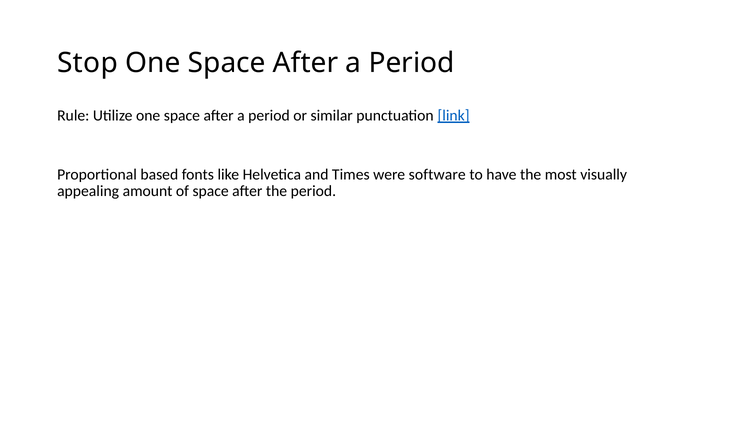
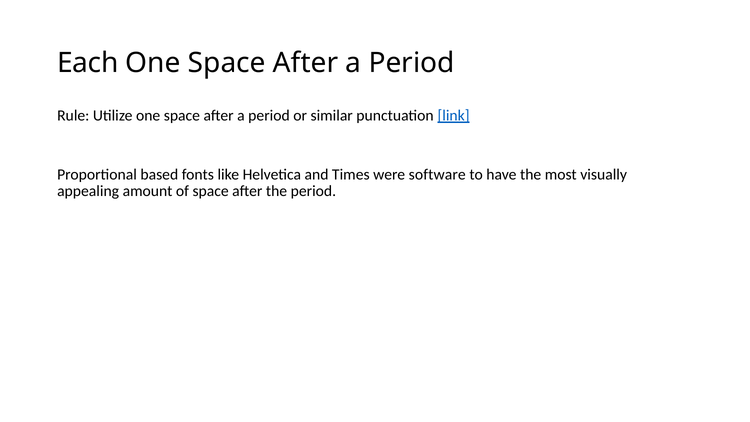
Stop: Stop -> Each
